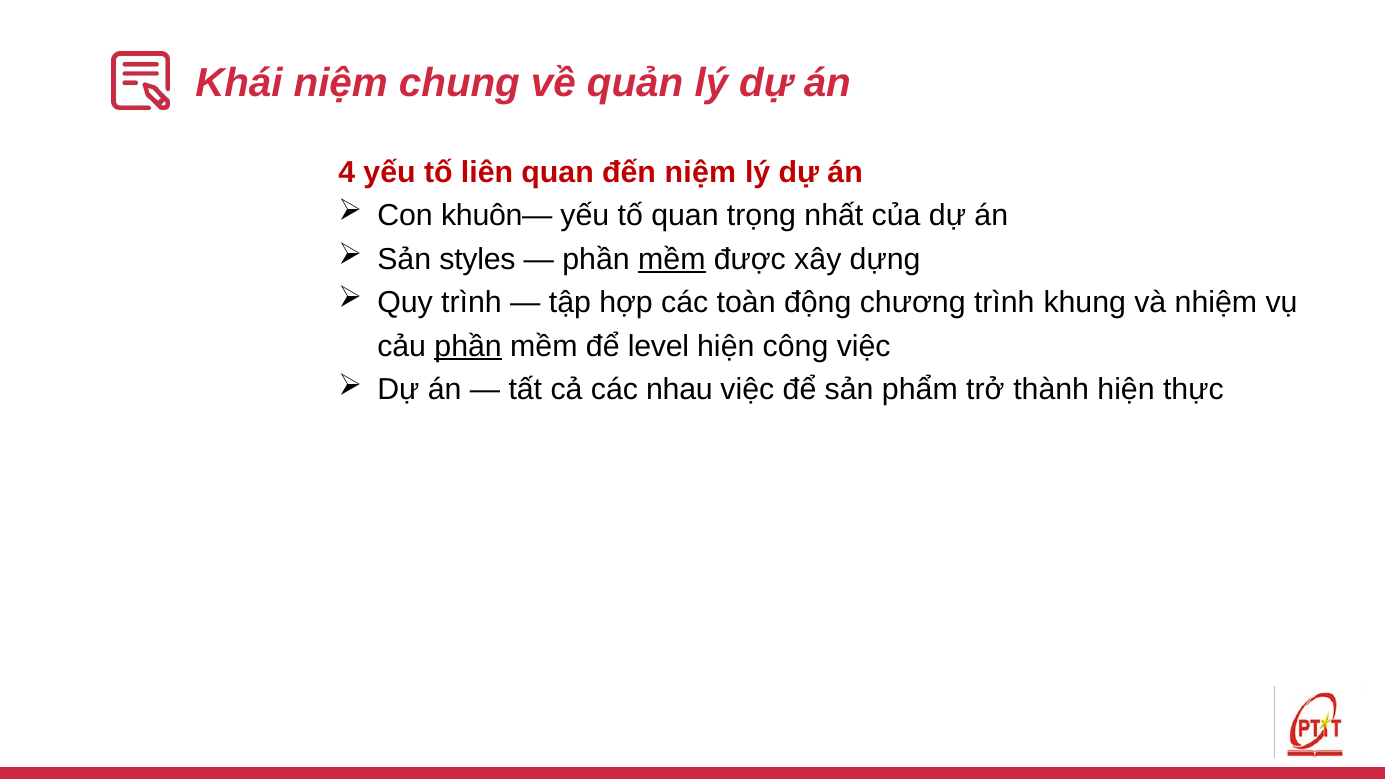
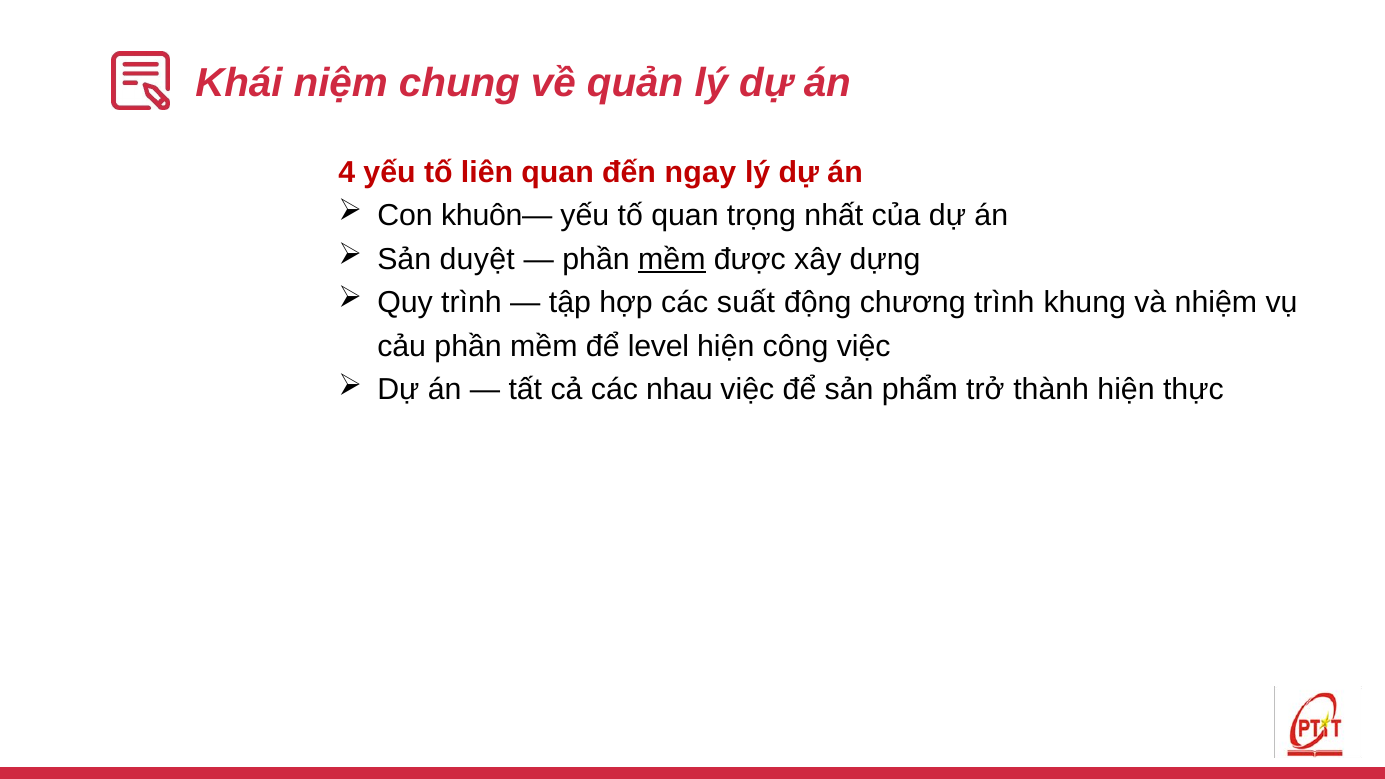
đến niệm: niệm -> ngay
styles: styles -> duyệt
toàn: toàn -> suất
phần at (468, 346) underline: present -> none
